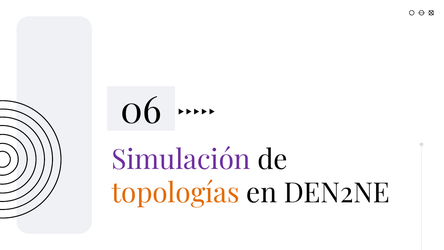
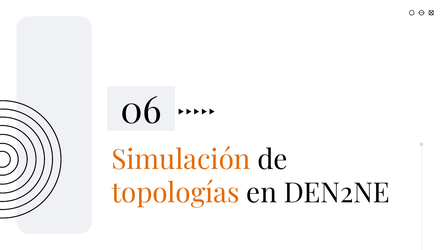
Simulación colour: purple -> orange
